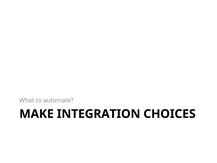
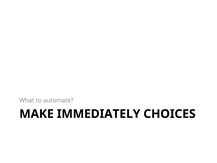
INTEGRATION: INTEGRATION -> IMMEDIATELY
